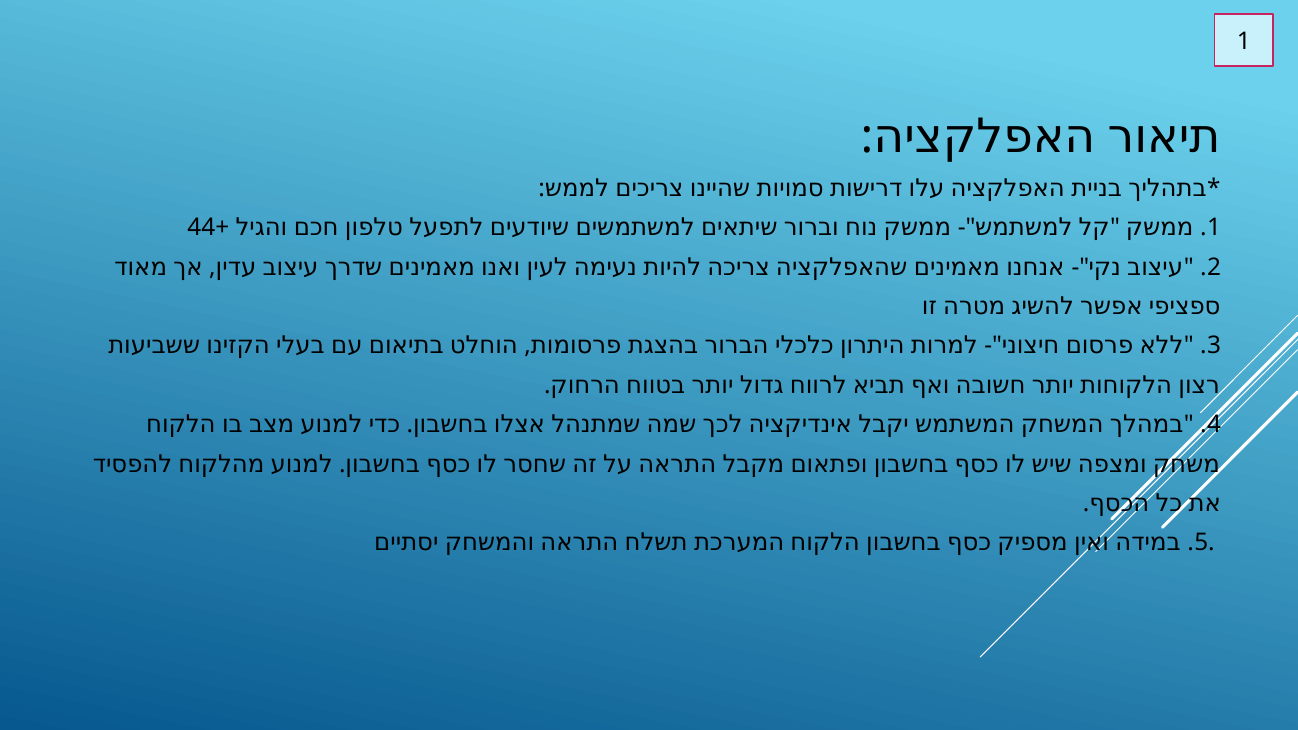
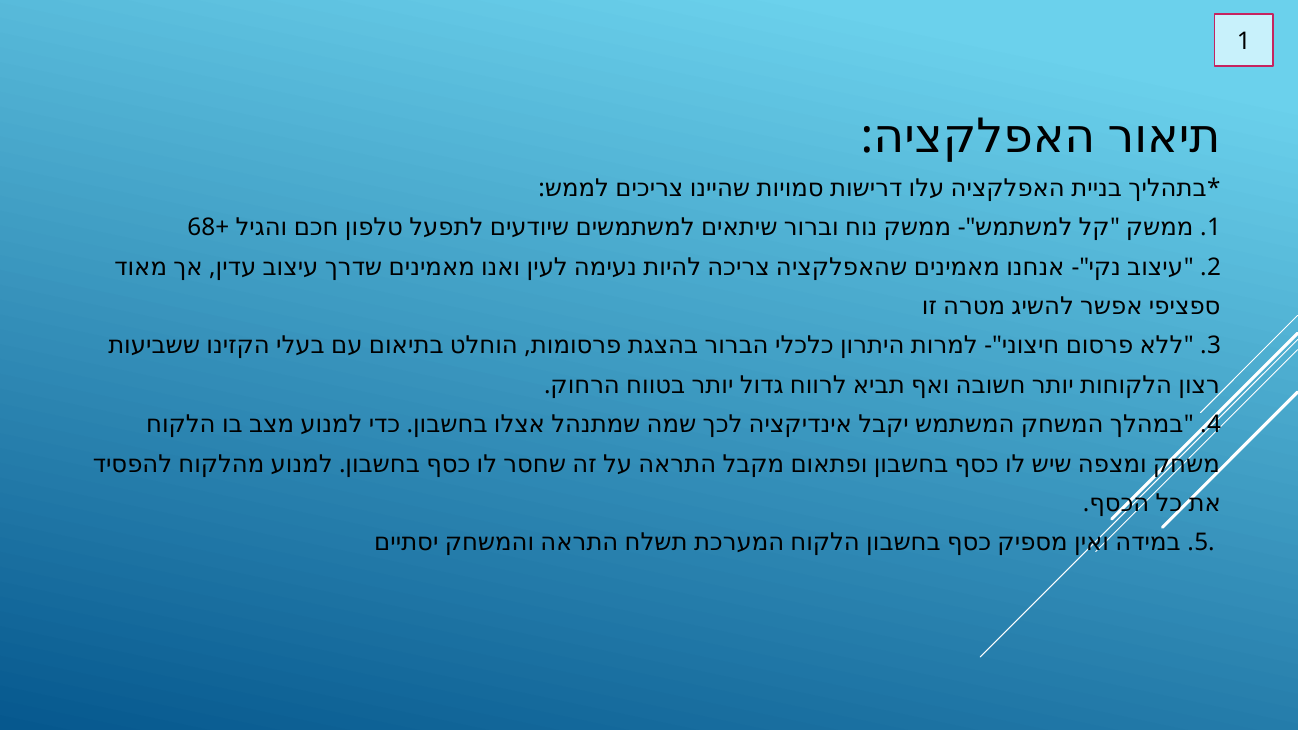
44+: 44+ -> 68+
